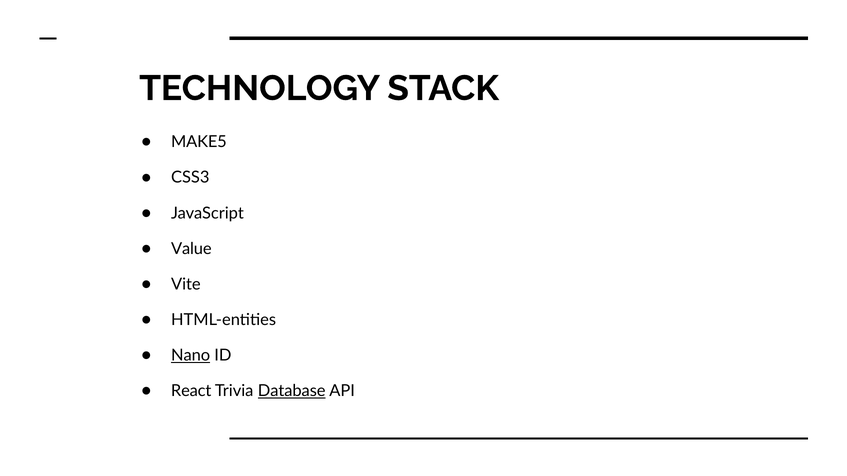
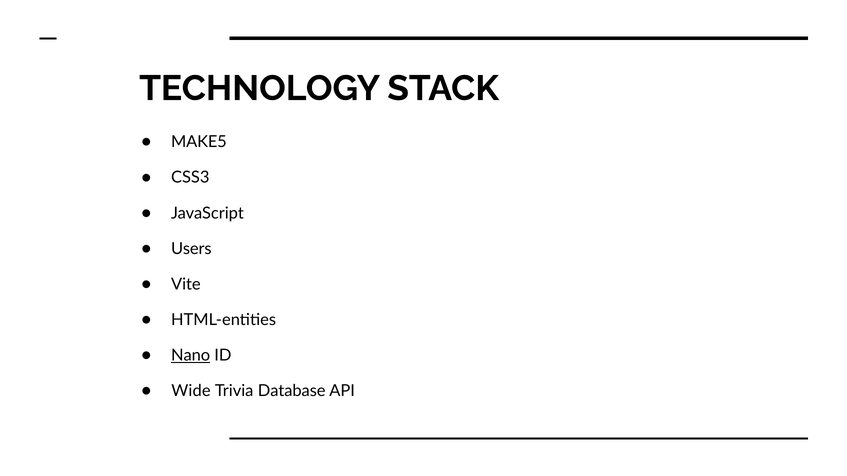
Value: Value -> Users
React: React -> Wide
Database underline: present -> none
